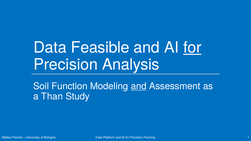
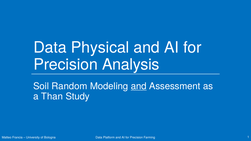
Feasible: Feasible -> Physical
for at (192, 48) underline: present -> none
Function: Function -> Random
